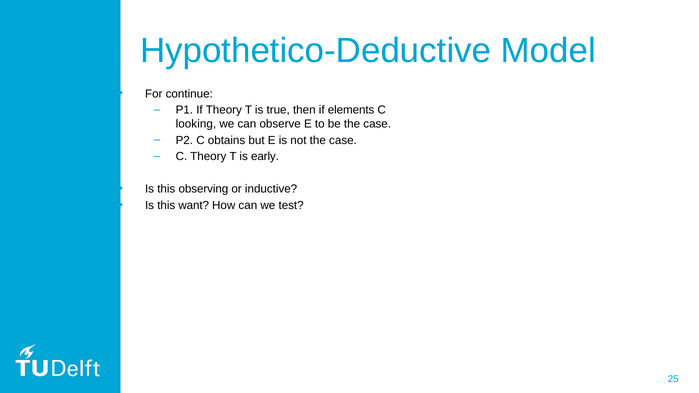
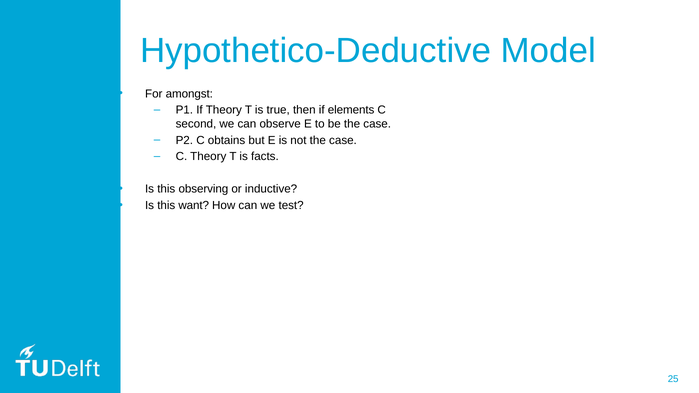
continue: continue -> amongst
looking: looking -> second
early: early -> facts
